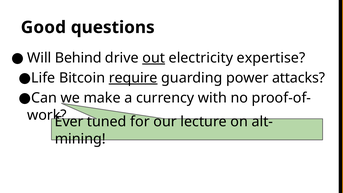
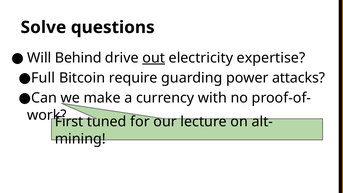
Good: Good -> Solve
Life: Life -> Full
require underline: present -> none
Ever: Ever -> First
